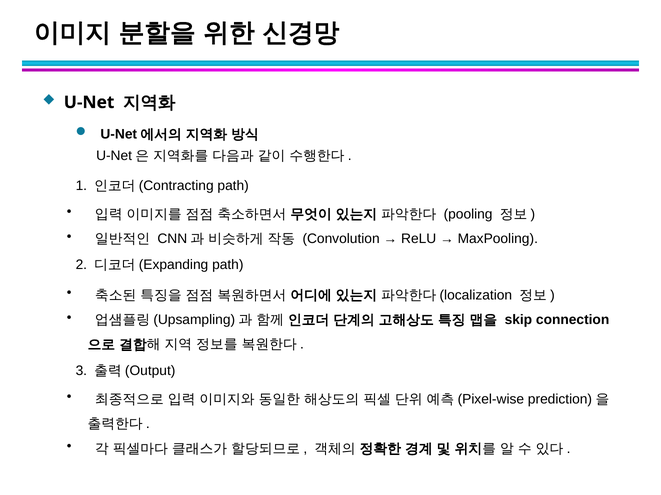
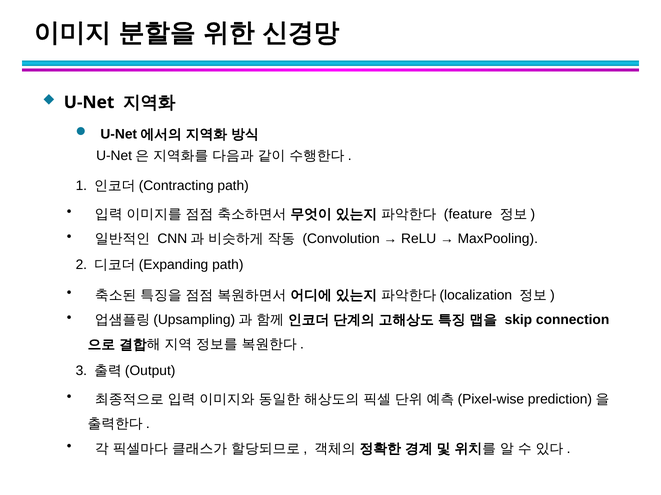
pooling: pooling -> feature
